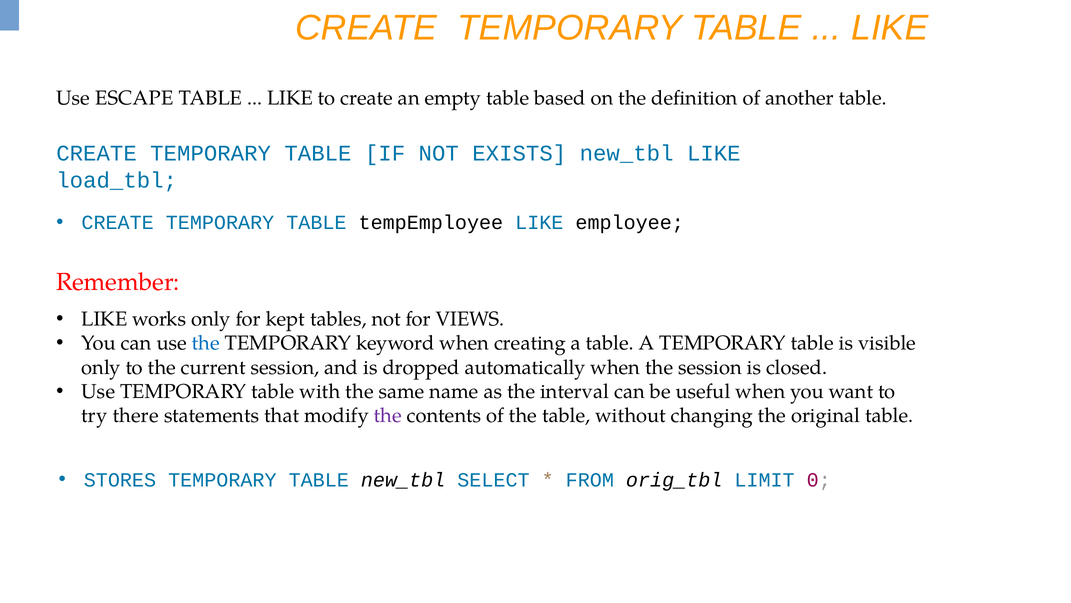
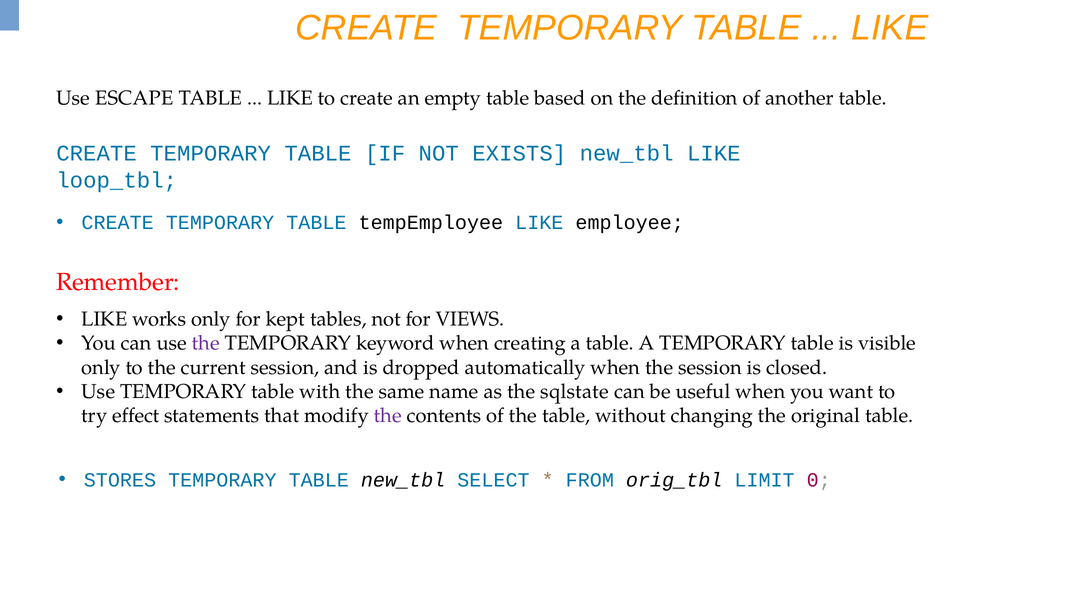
load_tbl: load_tbl -> loop_tbl
the at (206, 343) colour: blue -> purple
interval: interval -> sqlstate
there: there -> effect
